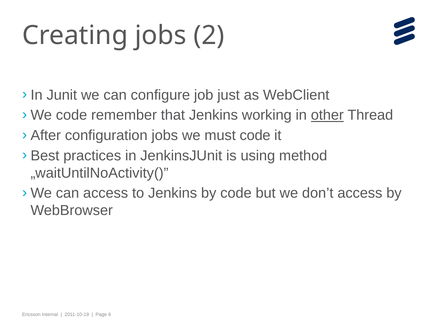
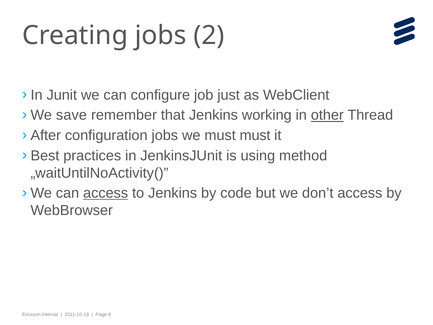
code at (72, 115): code -> save
must code: code -> must
access at (106, 193) underline: none -> present
